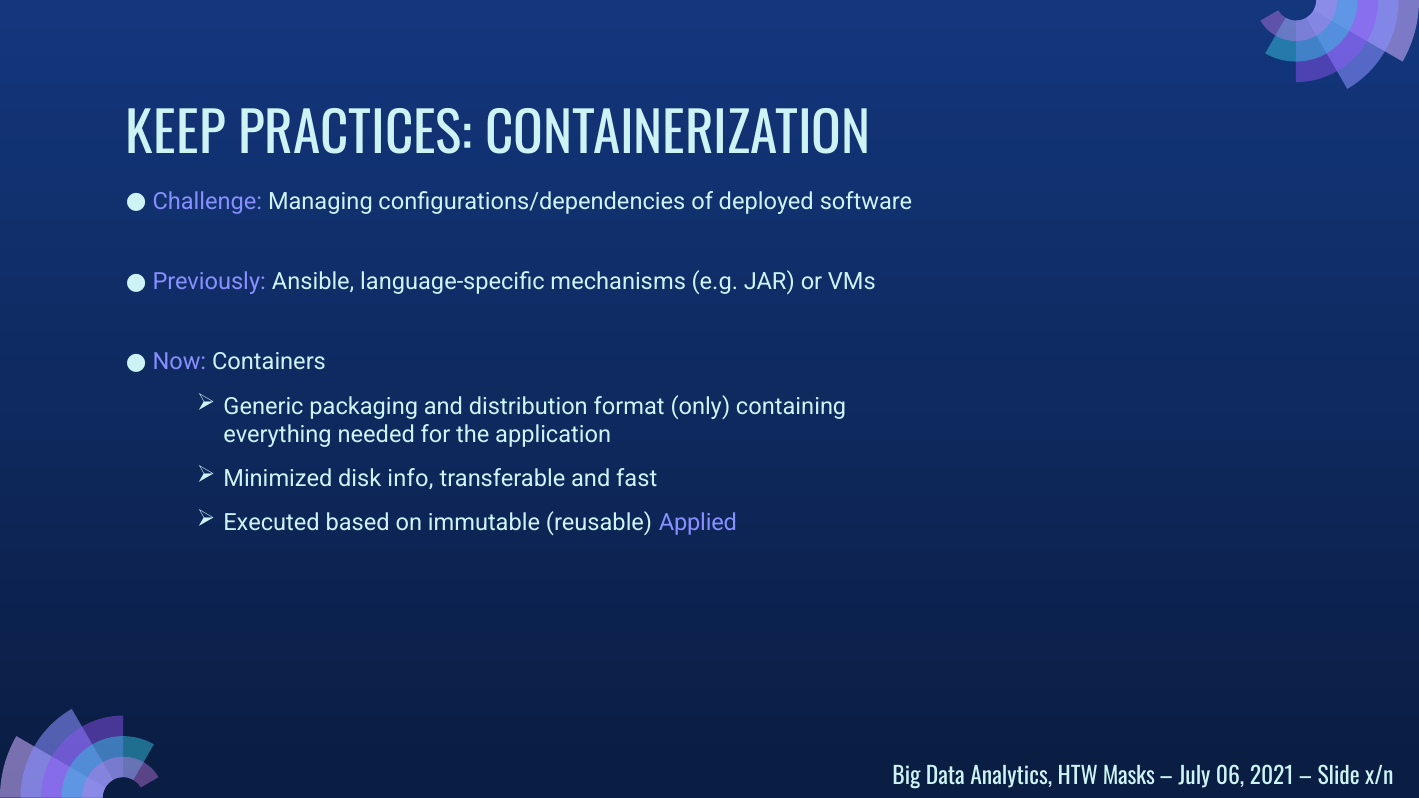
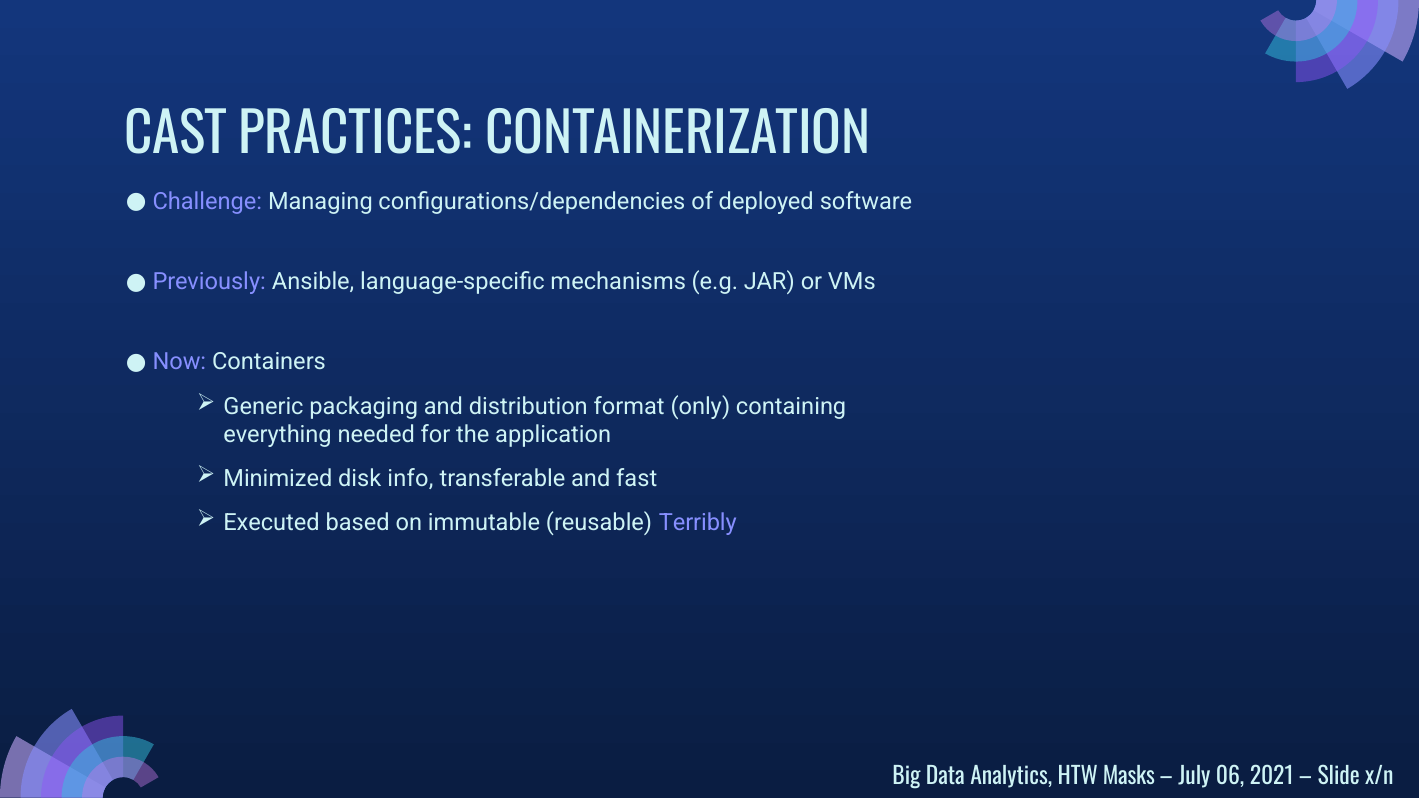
KEEP: KEEP -> CAST
Applied: Applied -> Terribly
